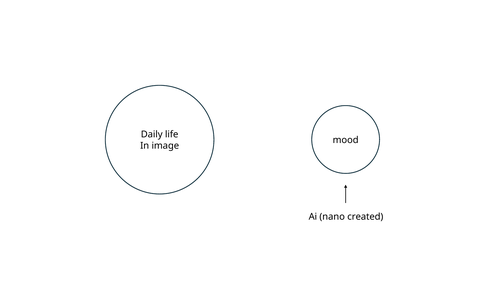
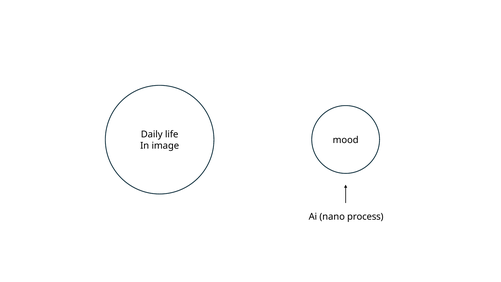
created: created -> process
